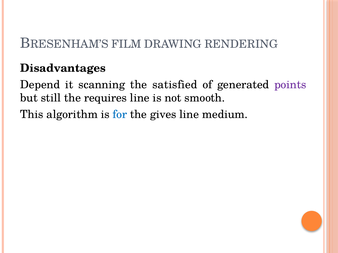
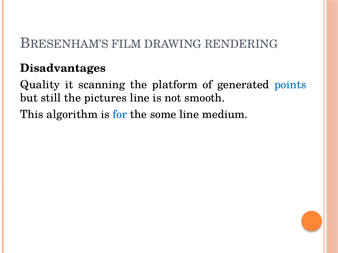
Depend: Depend -> Quality
satisfied: satisfied -> platform
points colour: purple -> blue
requires: requires -> pictures
gives: gives -> some
